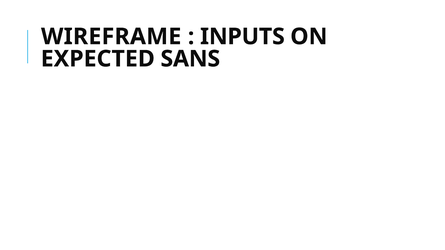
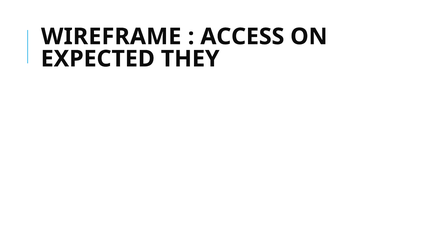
INPUTS: INPUTS -> ACCESS
SANS: SANS -> THEY
